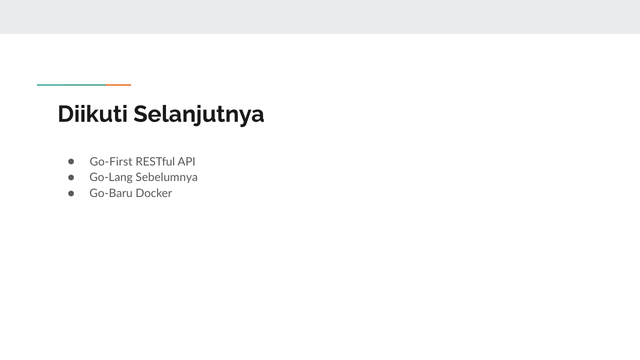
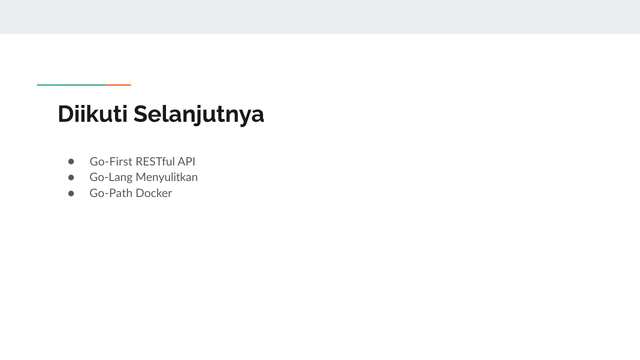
Sebelumnya: Sebelumnya -> Menyulitkan
Go-Baru: Go-Baru -> Go-Path
